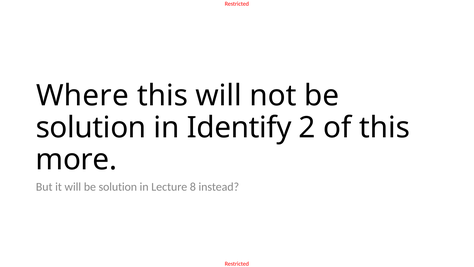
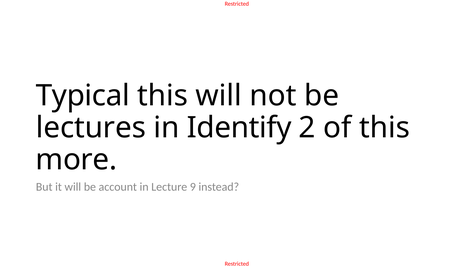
Where: Where -> Typical
solution at (91, 127): solution -> lectures
will be solution: solution -> account
8: 8 -> 9
